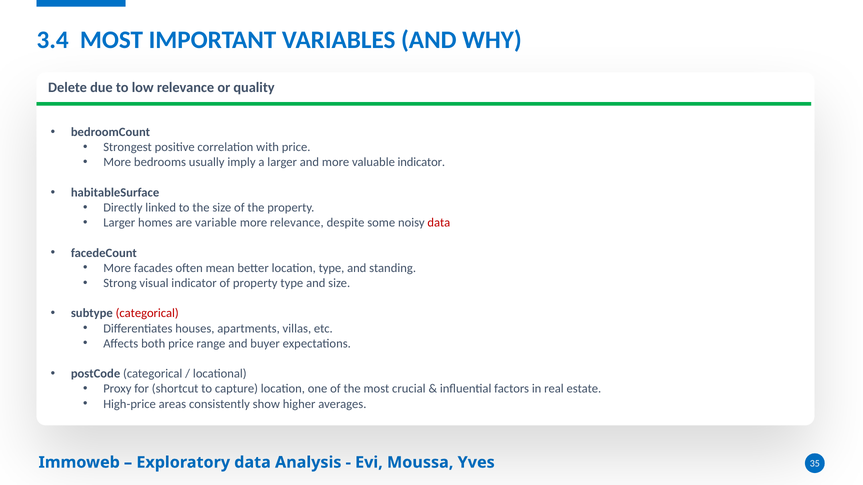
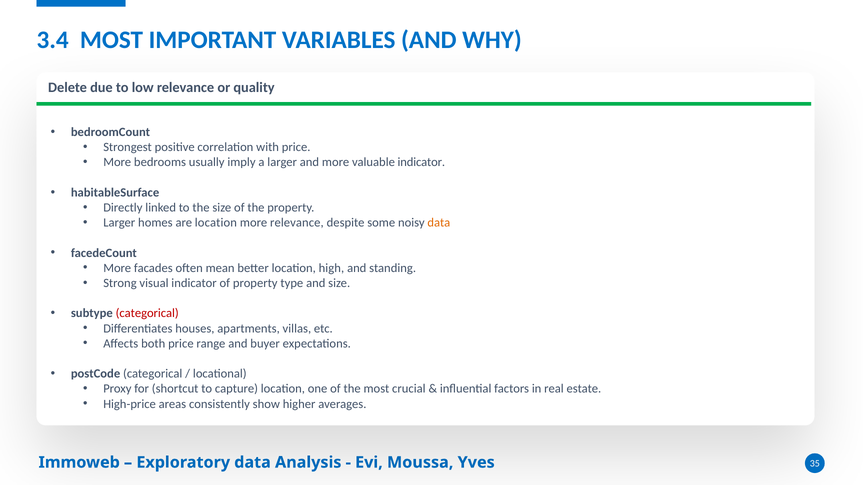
are variable: variable -> location
data at (439, 223) colour: red -> orange
location type: type -> high
